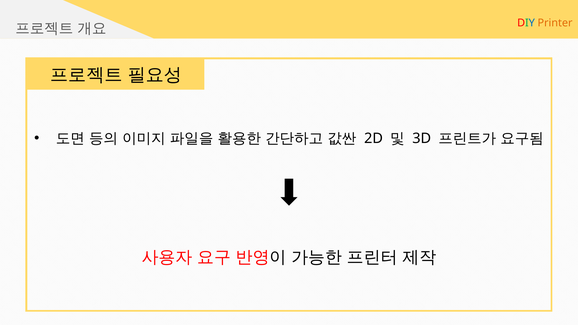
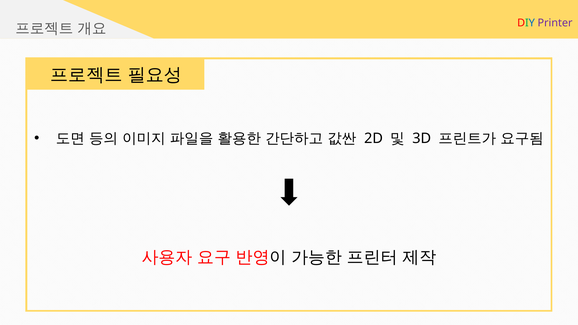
Printer colour: orange -> purple
